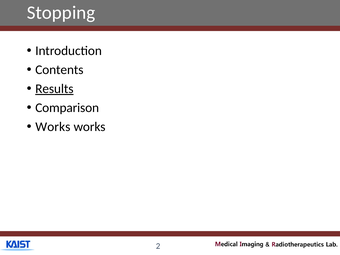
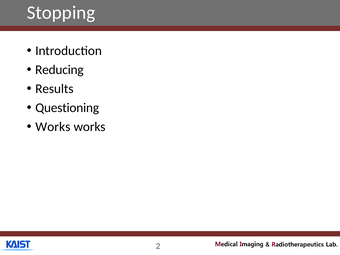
Contents: Contents -> Reducing
Results underline: present -> none
Comparison: Comparison -> Questioning
